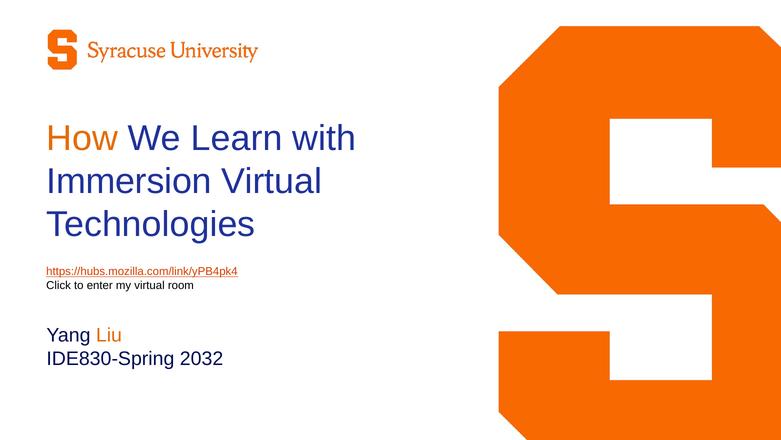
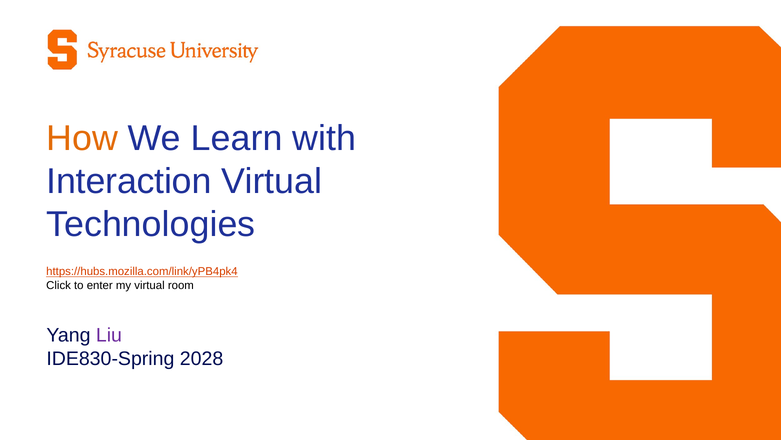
Immersion: Immersion -> Interaction
Liu colour: orange -> purple
2032: 2032 -> 2028
